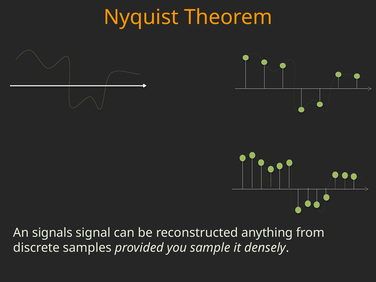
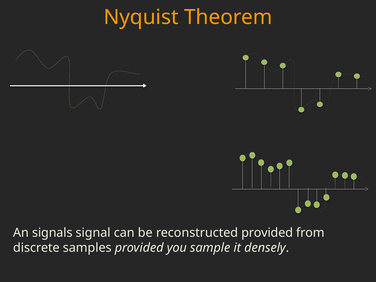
reconstructed anything: anything -> provided
